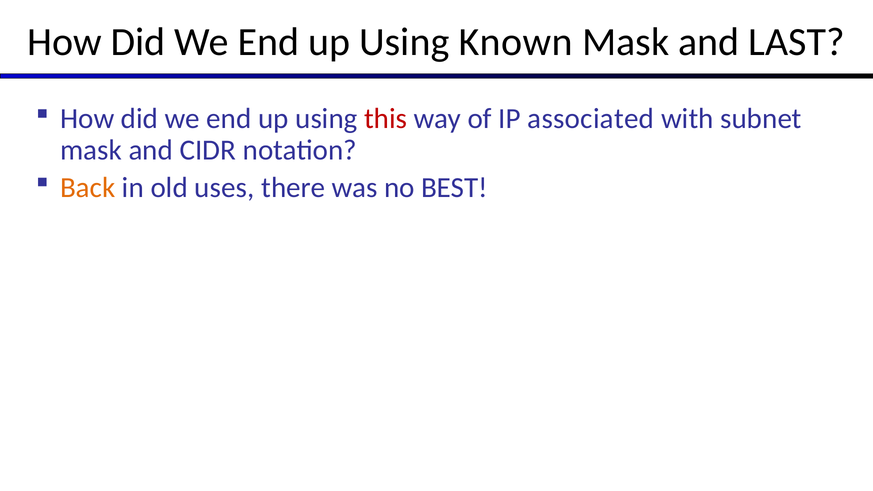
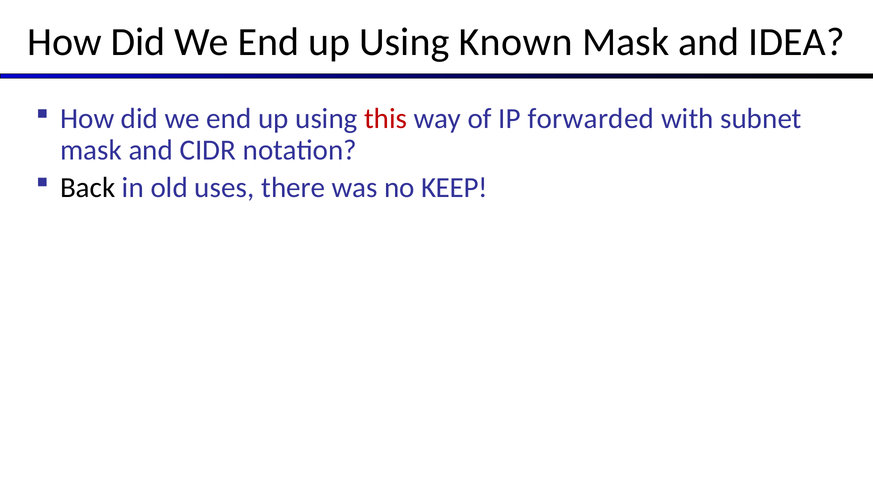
LAST: LAST -> IDEA
associated: associated -> forwarded
Back colour: orange -> black
BEST: BEST -> KEEP
